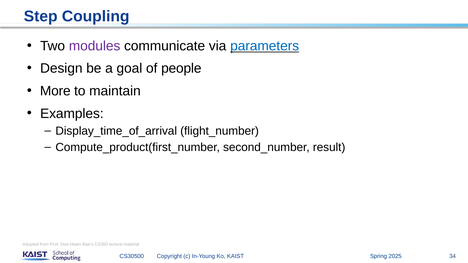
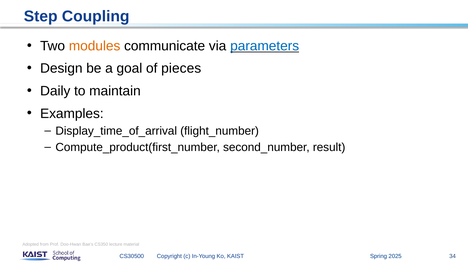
modules colour: purple -> orange
people: people -> pieces
More: More -> Daily
